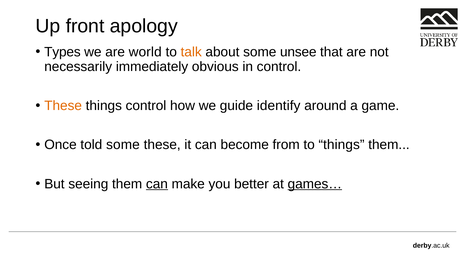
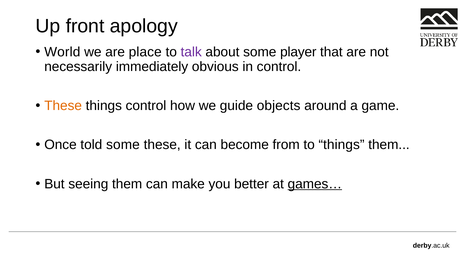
Types: Types -> World
world: world -> place
talk colour: orange -> purple
unsee: unsee -> player
identify: identify -> objects
can at (157, 184) underline: present -> none
